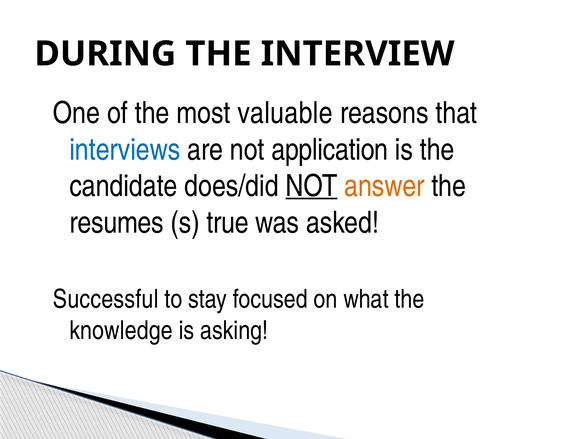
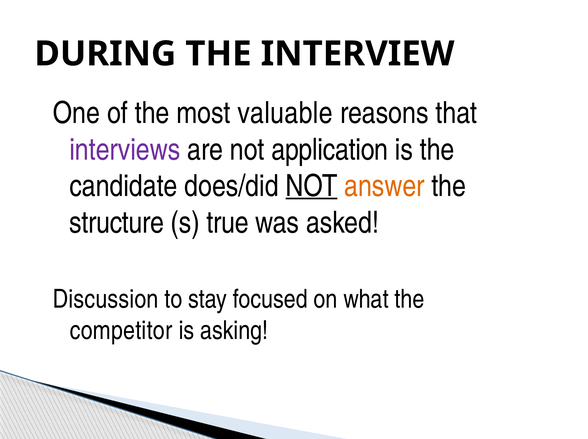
interviews colour: blue -> purple
resumes: resumes -> structure
Successful: Successful -> Discussion
knowledge: knowledge -> competitor
